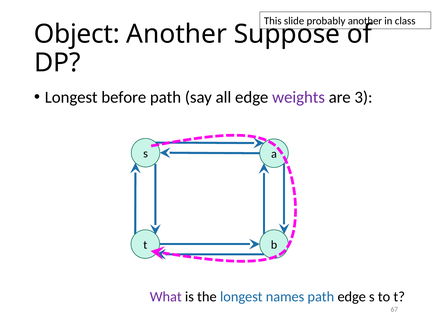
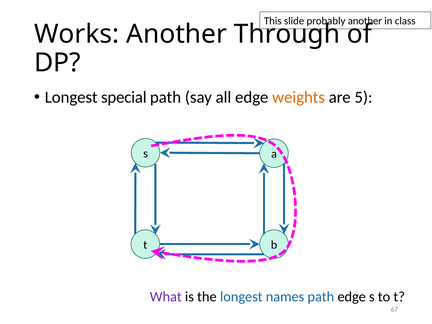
Object: Object -> Works
Suppose: Suppose -> Through
before: before -> special
weights colour: purple -> orange
3: 3 -> 5
